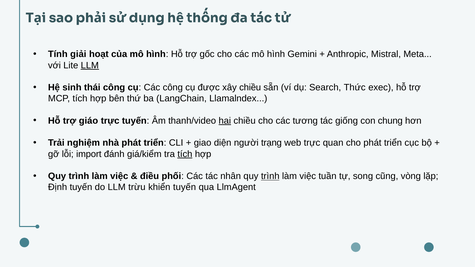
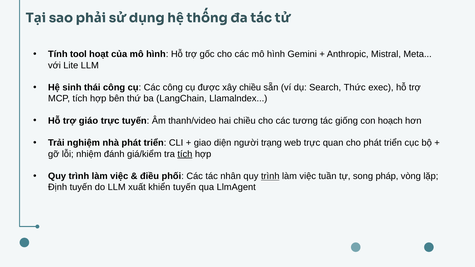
giải: giải -> tool
LLM at (90, 65) underline: present -> none
hai underline: present -> none
chung: chung -> hoạch
import: import -> nhiệm
cũng: cũng -> pháp
trừu: trừu -> xuất
